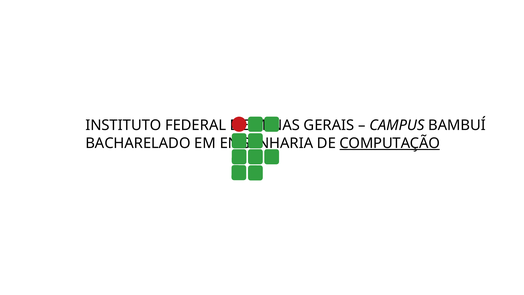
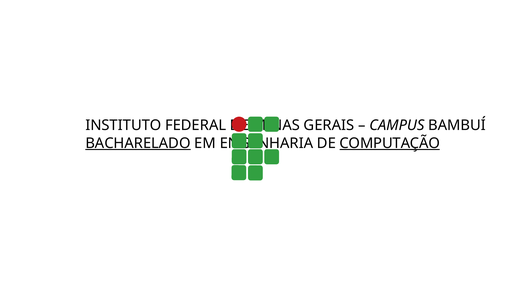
BACHARELADO underline: none -> present
